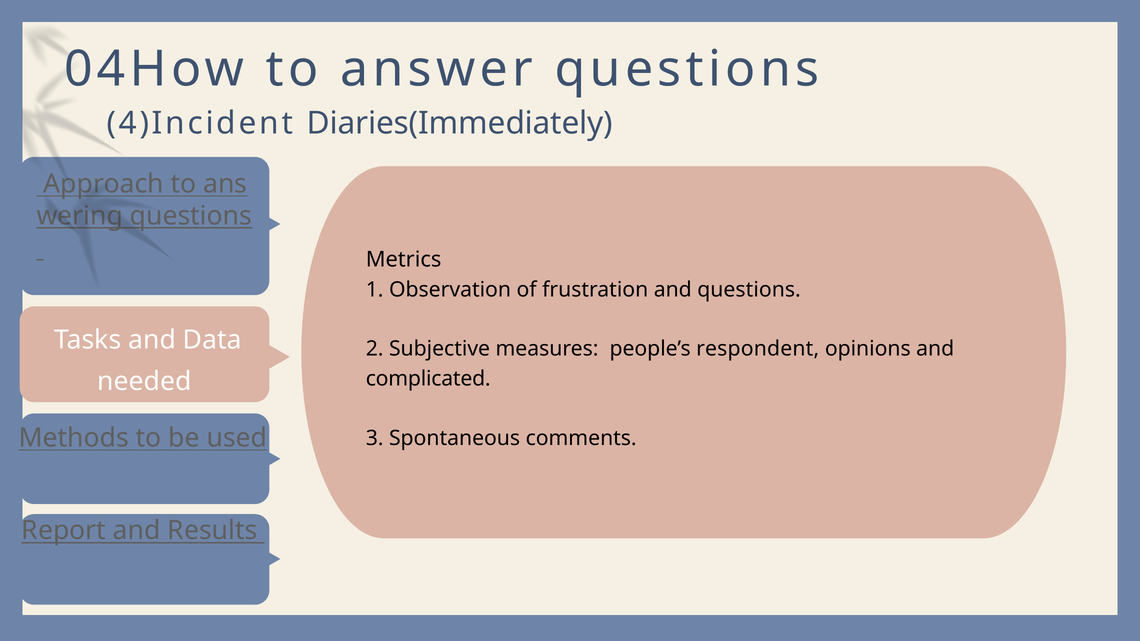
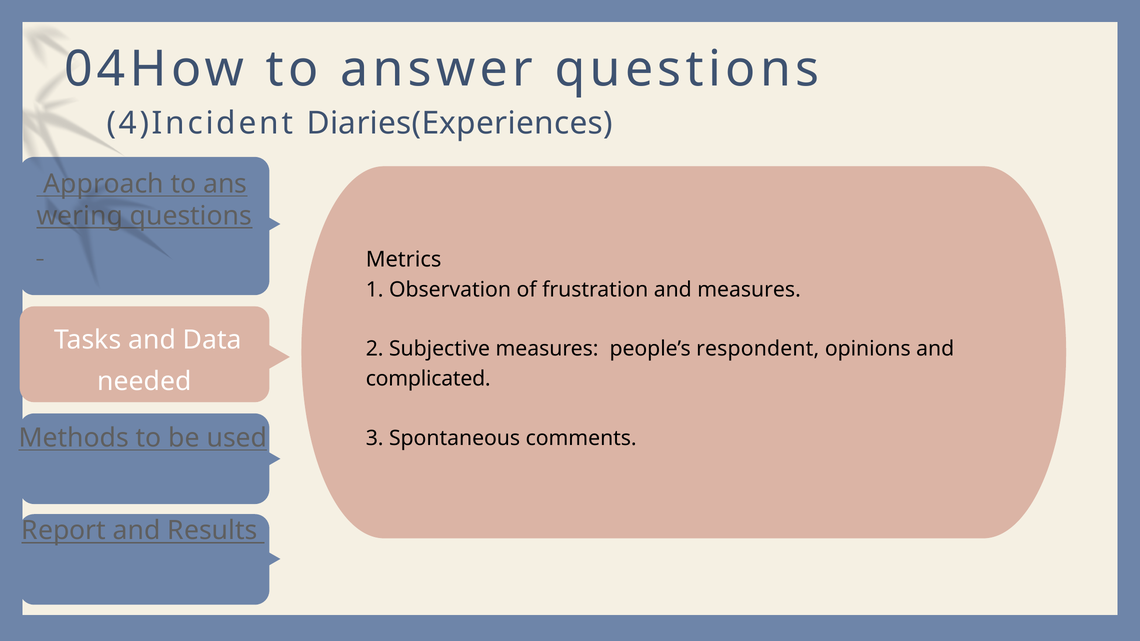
Diaries(Immediately: Diaries(Immediately -> Diaries(Experiences
and questions: questions -> measures
